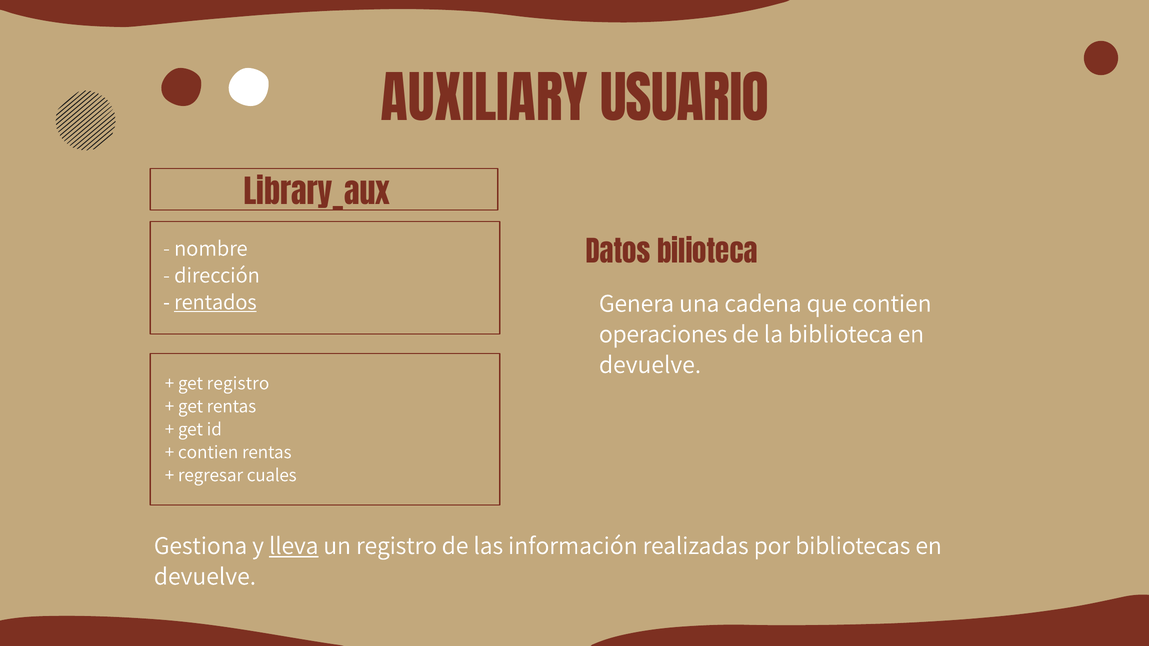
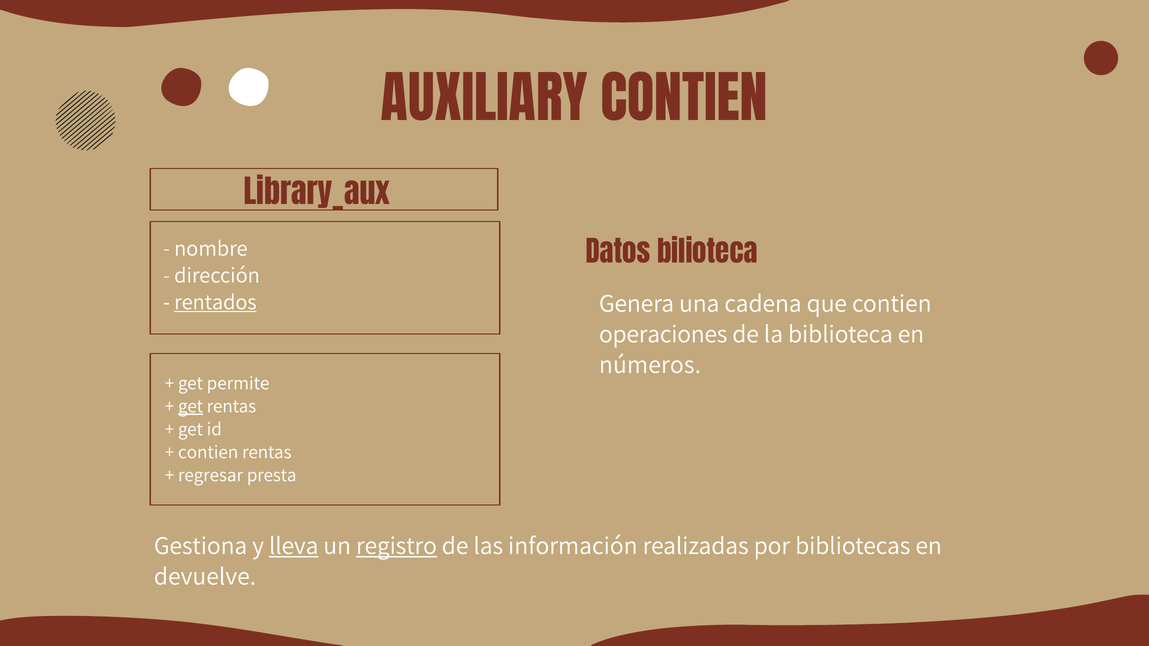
AUXILIARY USUARIO: USUARIO -> CONTIEN
devuelve at (650, 365): devuelve -> números
get registro: registro -> permite
get at (191, 406) underline: none -> present
cuales: cuales -> presta
registro at (396, 546) underline: none -> present
